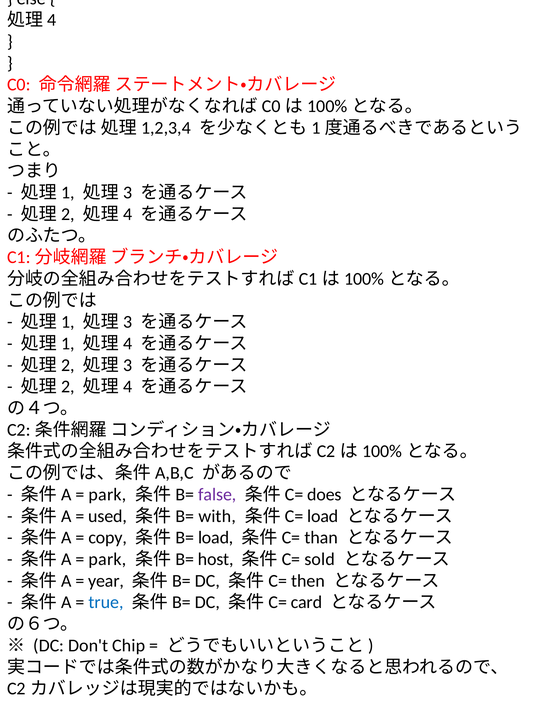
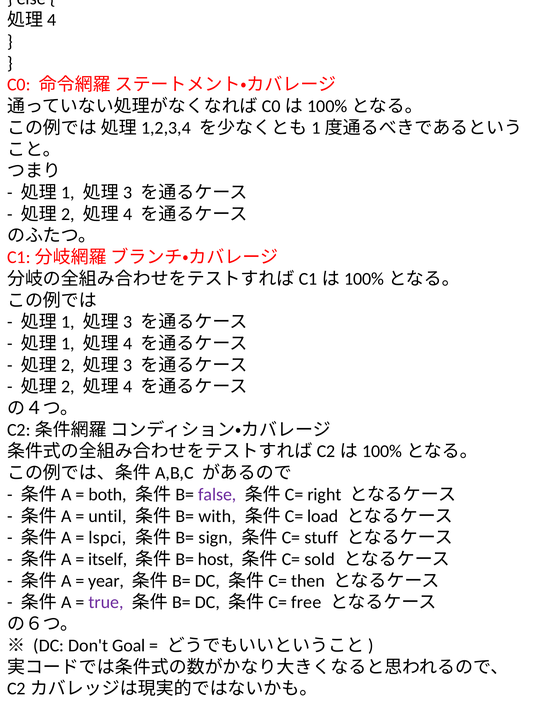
park at (107, 494): park -> both
does: does -> right
used: used -> until
copy: copy -> lspci
load at (216, 537): load -> sign
than: than -> stuff
park at (107, 559): park -> itself
true colour: blue -> purple
card: card -> free
Chip: Chip -> Goal
